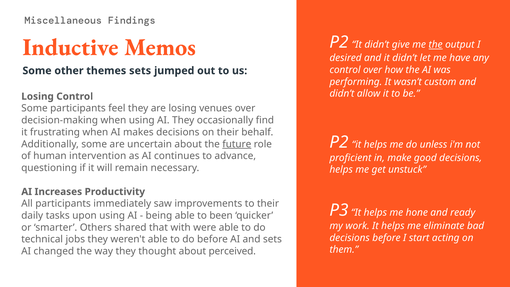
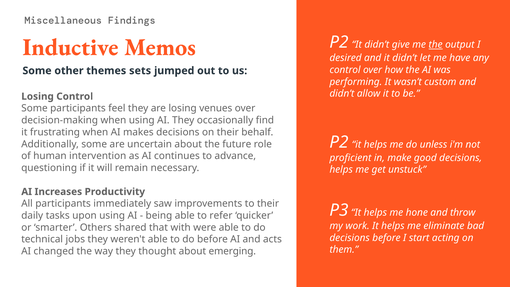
future underline: present -> none
ready: ready -> throw
been: been -> refer
and sets: sets -> acts
perceived: perceived -> emerging
